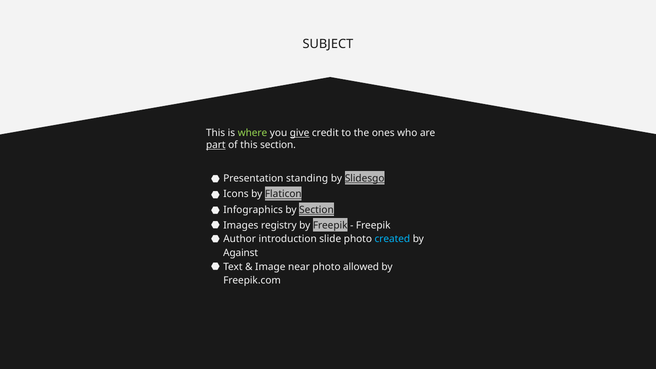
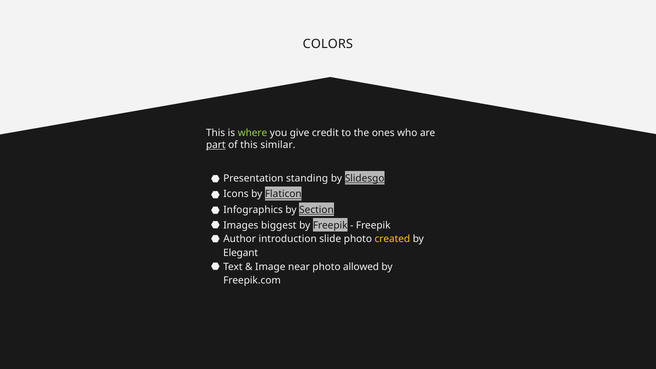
SUBJECT: SUBJECT -> COLORS
give underline: present -> none
this section: section -> similar
registry: registry -> biggest
created colour: light blue -> yellow
Against: Against -> Elegant
